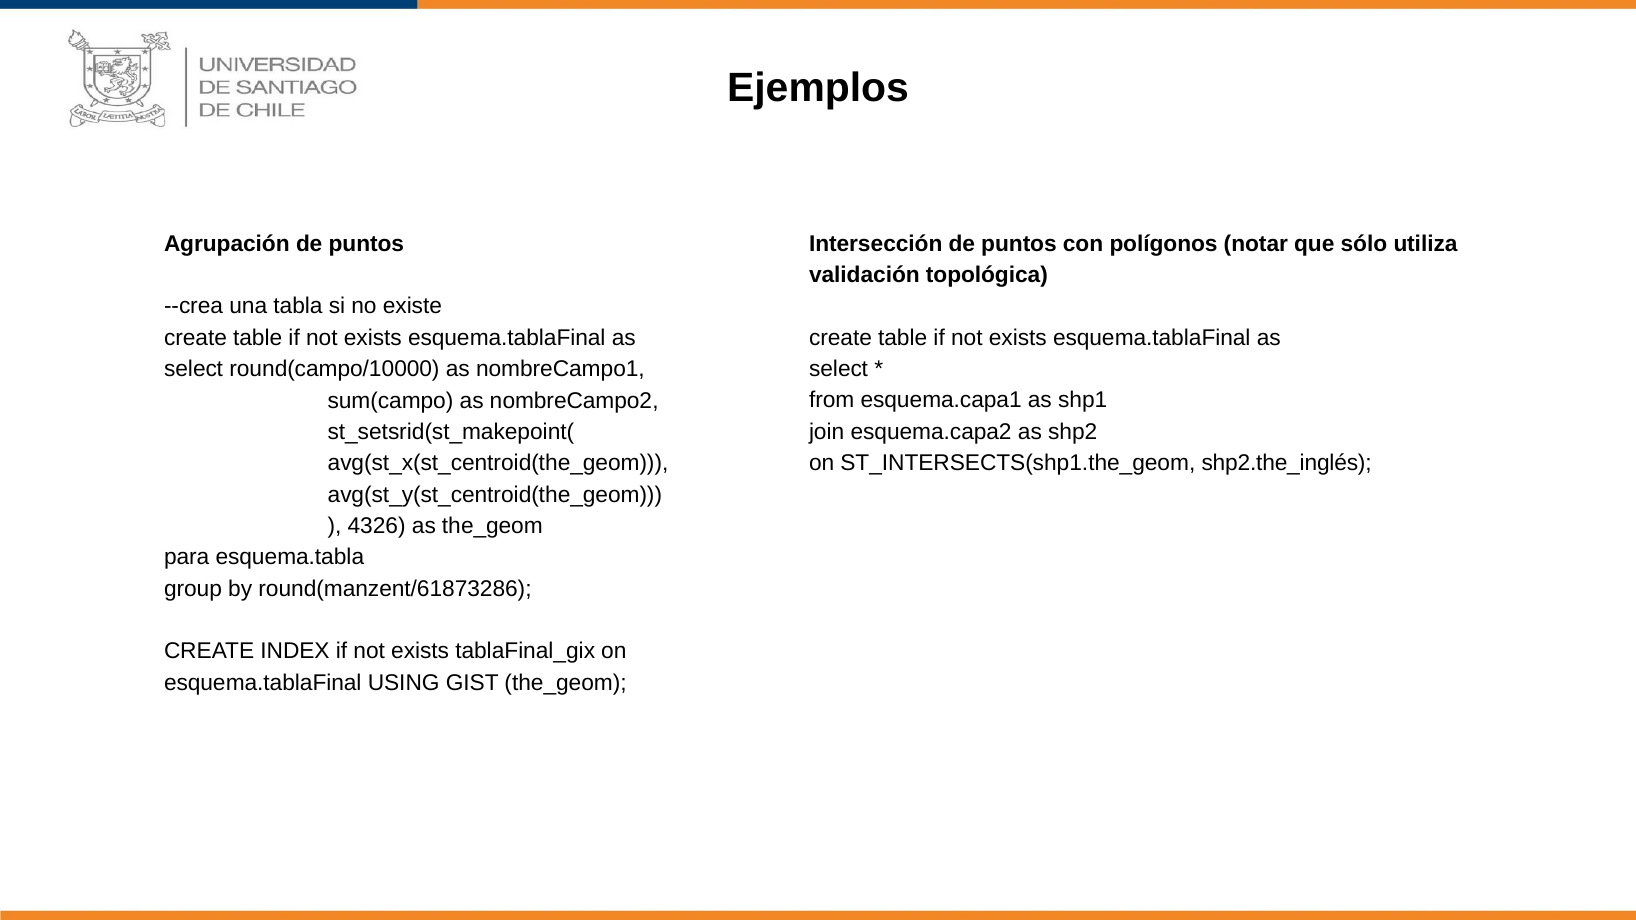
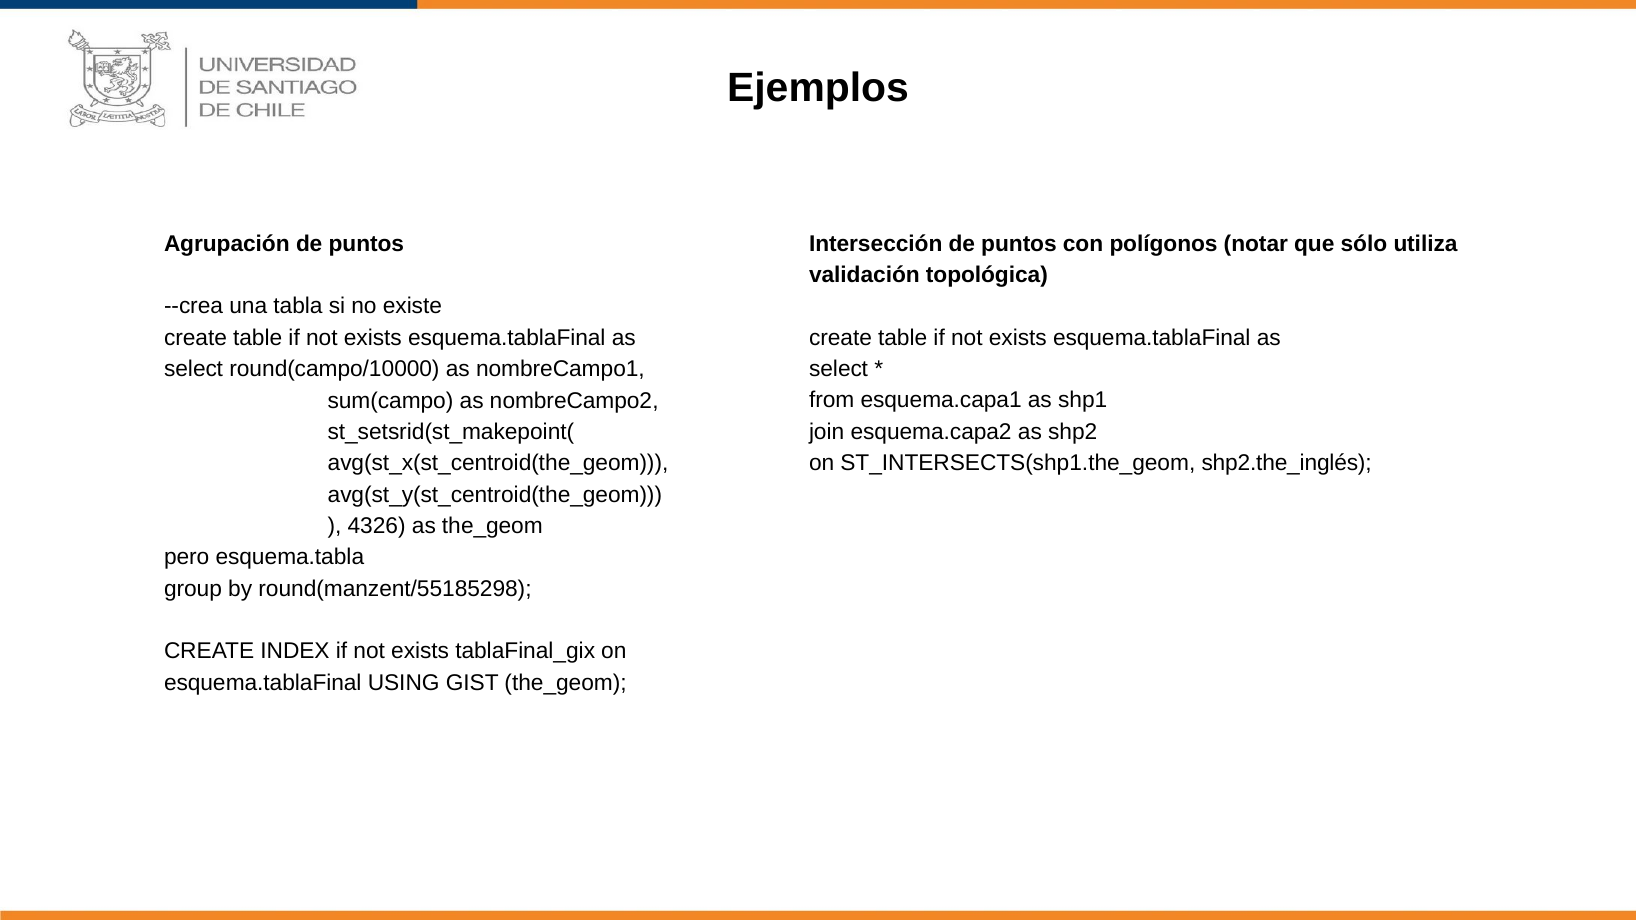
para: para -> pero
round(manzent/61873286: round(manzent/61873286 -> round(manzent/55185298
